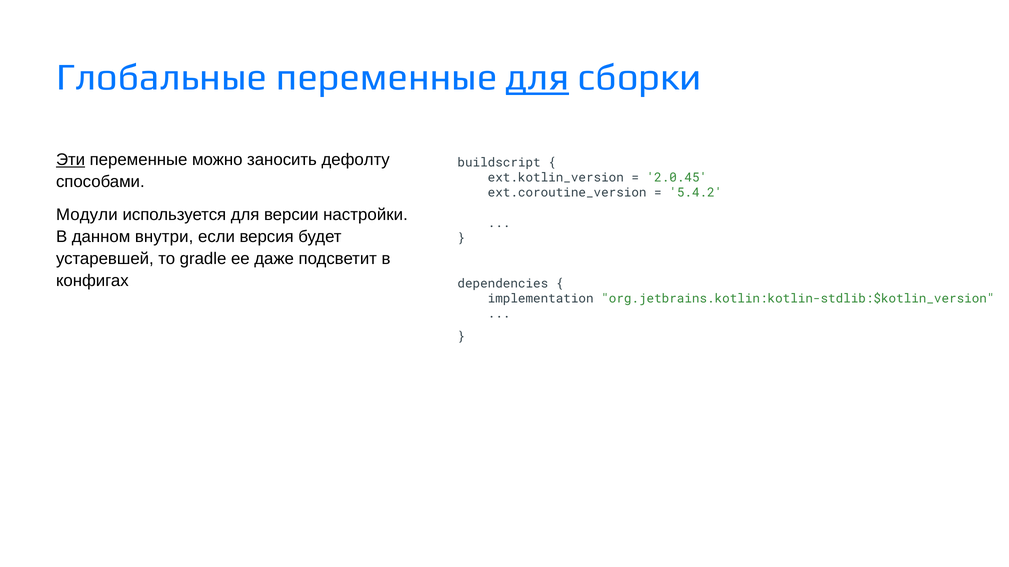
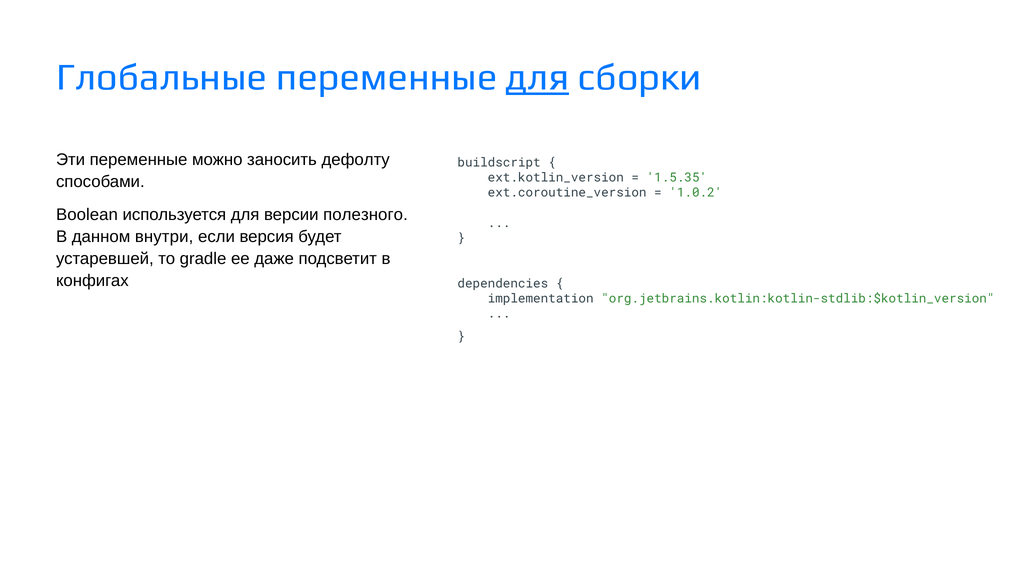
Эти underline: present -> none
2.0.45: 2.0.45 -> 1.5.35
5.4.2: 5.4.2 -> 1.0.2
Модули: Модули -> Boolean
настройки: настройки -> полезного
